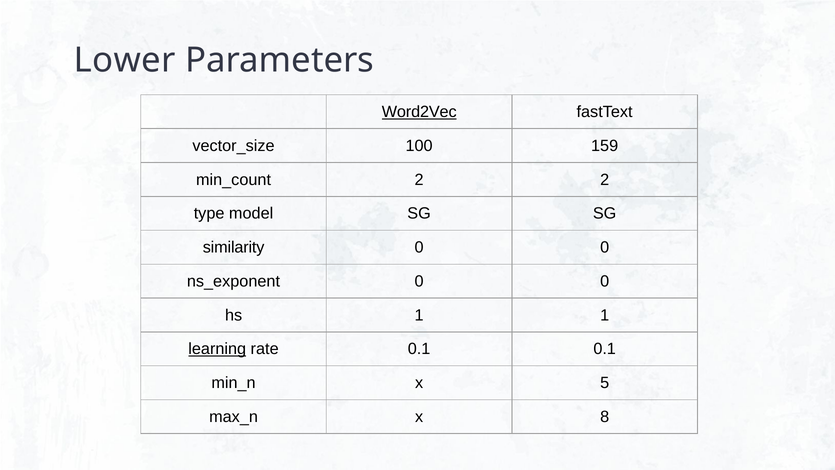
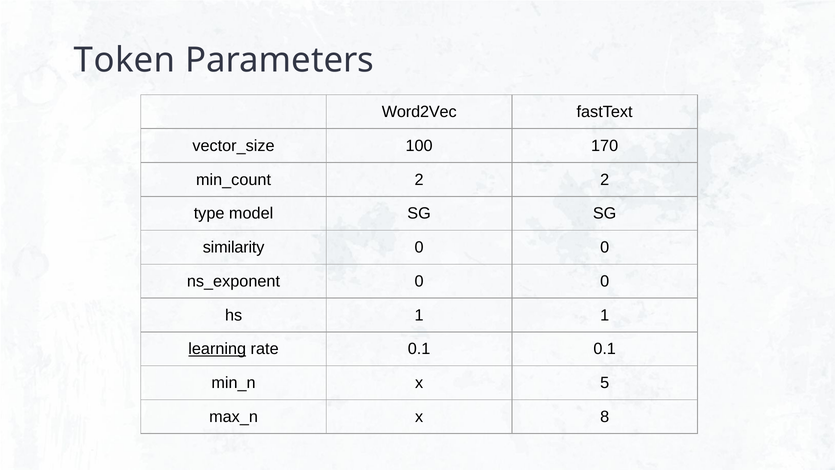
Lower: Lower -> Token
Word2Vec underline: present -> none
159: 159 -> 170
